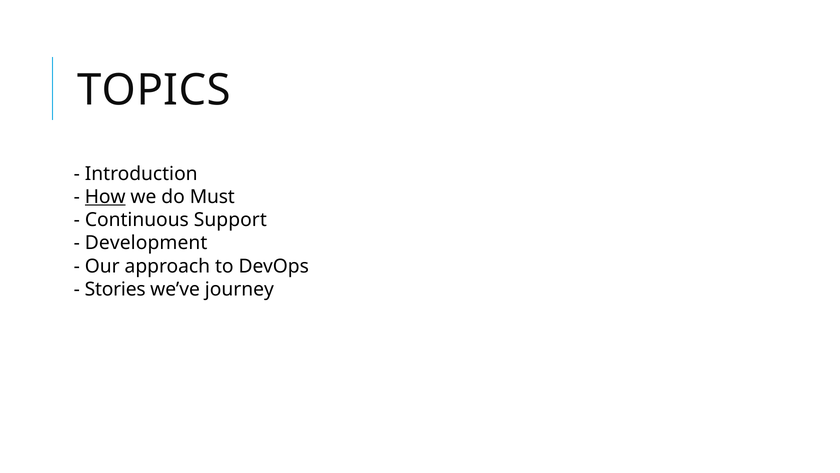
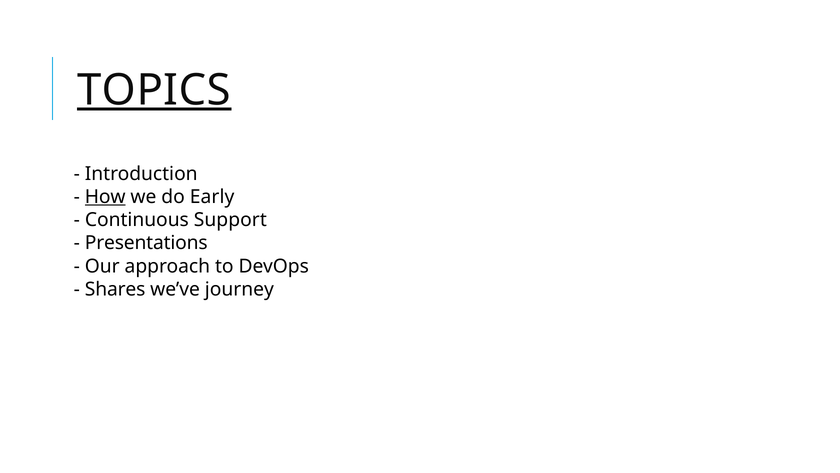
TOPICS underline: none -> present
Must: Must -> Early
Development: Development -> Presentations
Stories: Stories -> Shares
